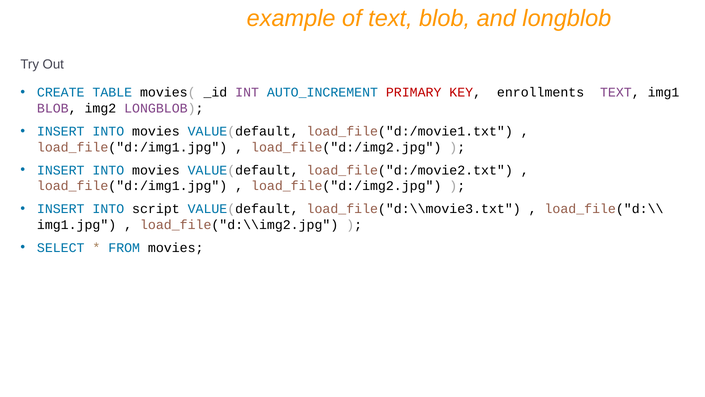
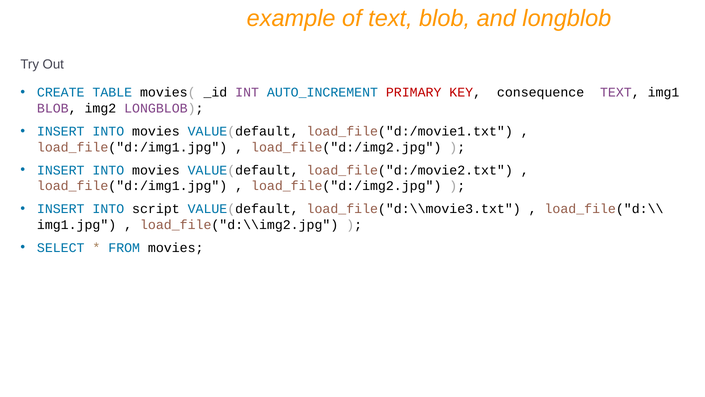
enrollments: enrollments -> consequence
